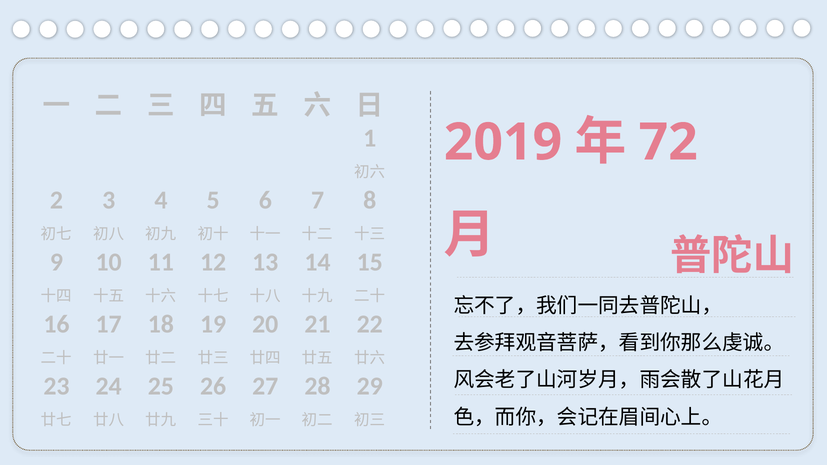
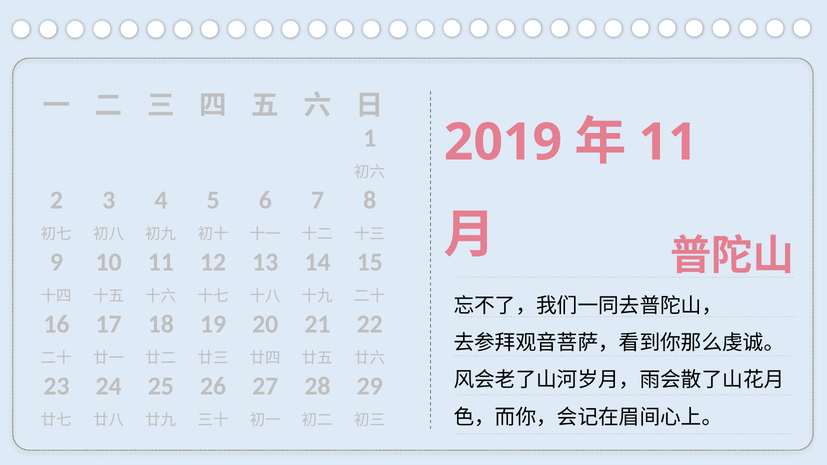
72 at (668, 142): 72 -> 11
